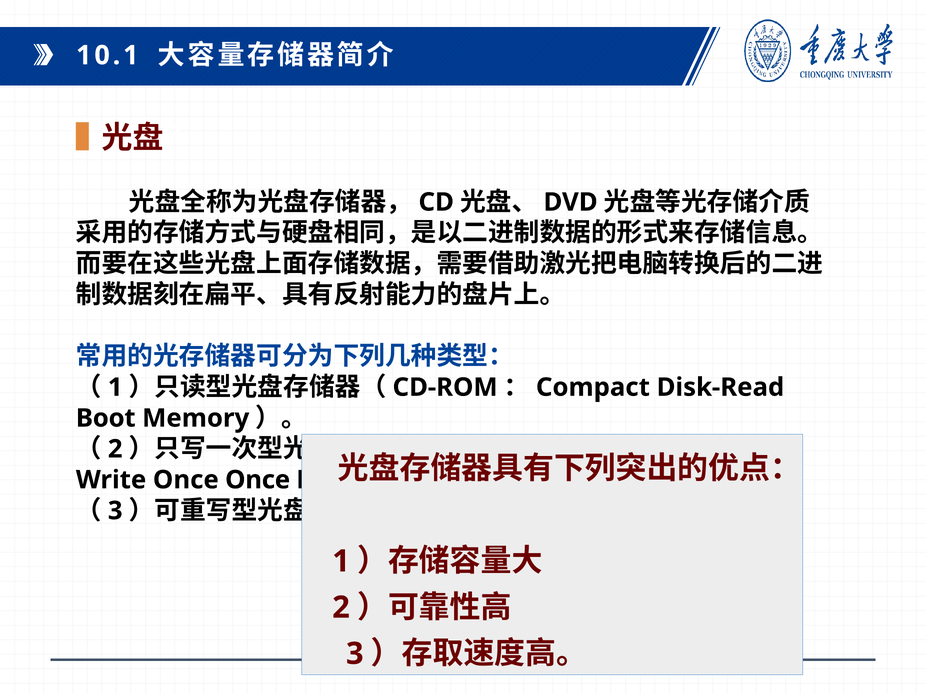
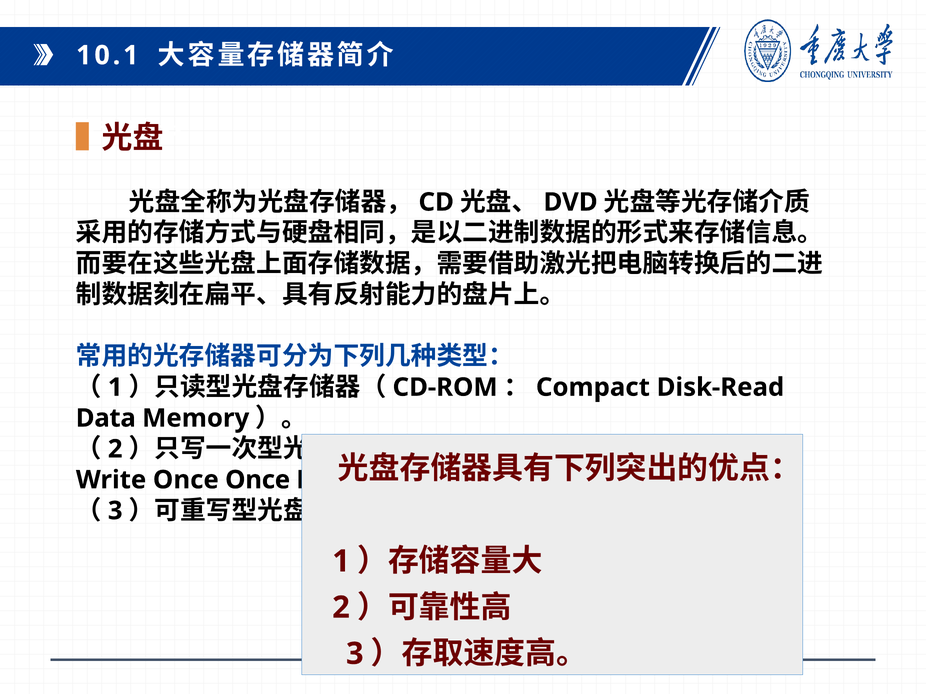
Boot: Boot -> Data
